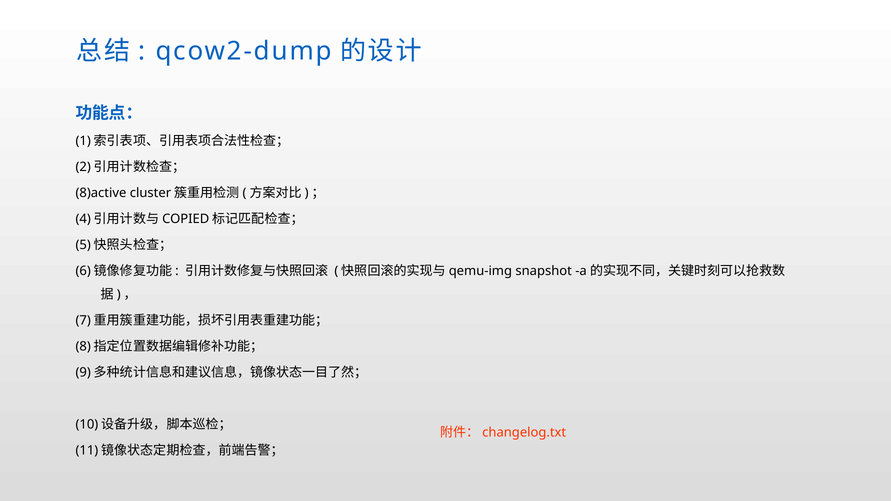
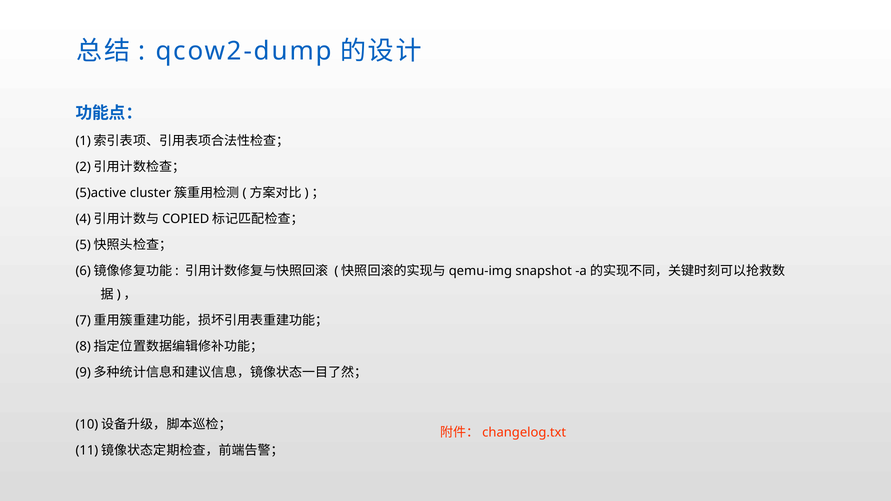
8)active: 8)active -> 5)active
